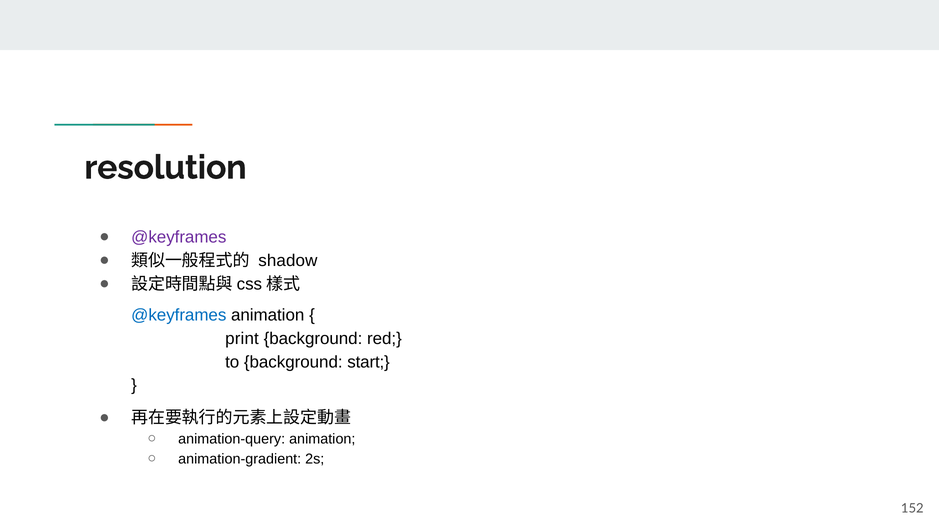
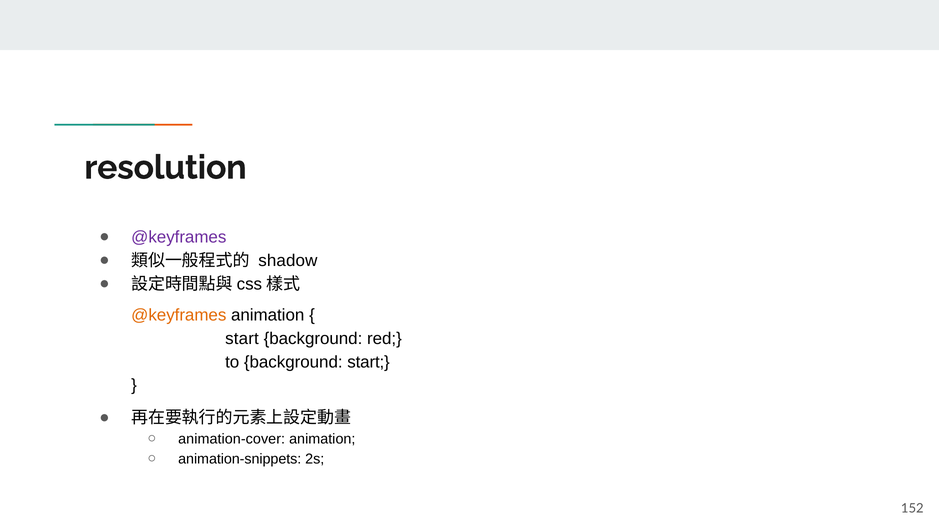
@keyframes at (179, 315) colour: blue -> orange
print at (242, 339): print -> start
animation-query: animation-query -> animation-cover
animation-gradient: animation-gradient -> animation-snippets
